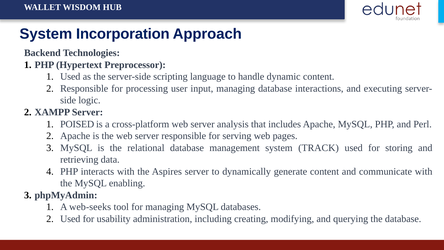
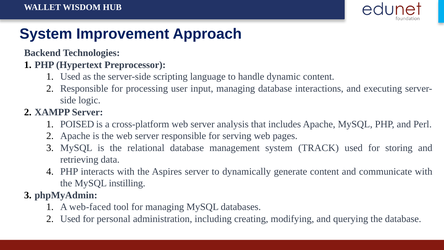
Incorporation: Incorporation -> Improvement
enabling: enabling -> instilling
web-seeks: web-seeks -> web-faced
usability: usability -> personal
